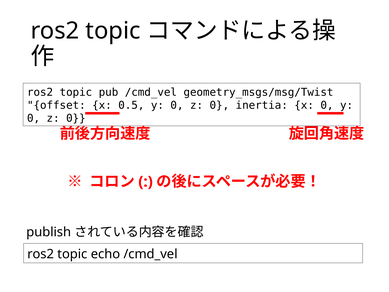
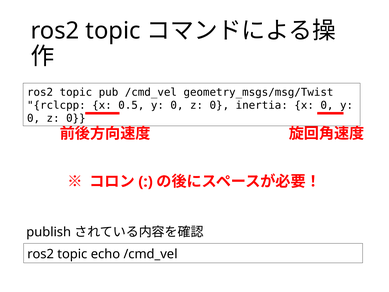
offset: offset -> rclcpp
